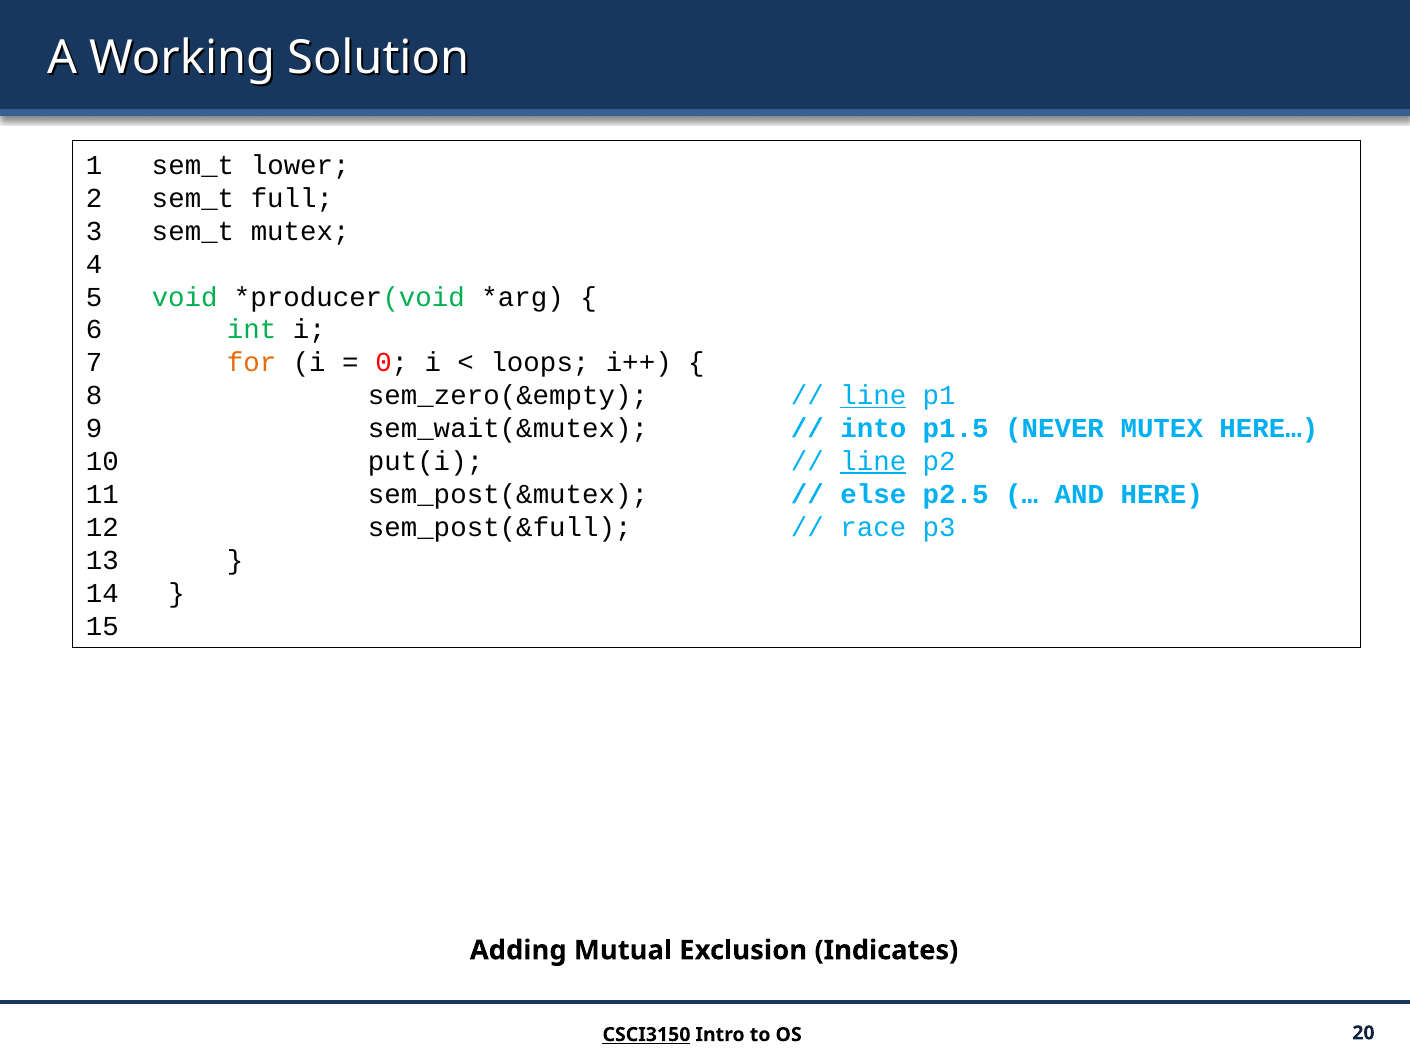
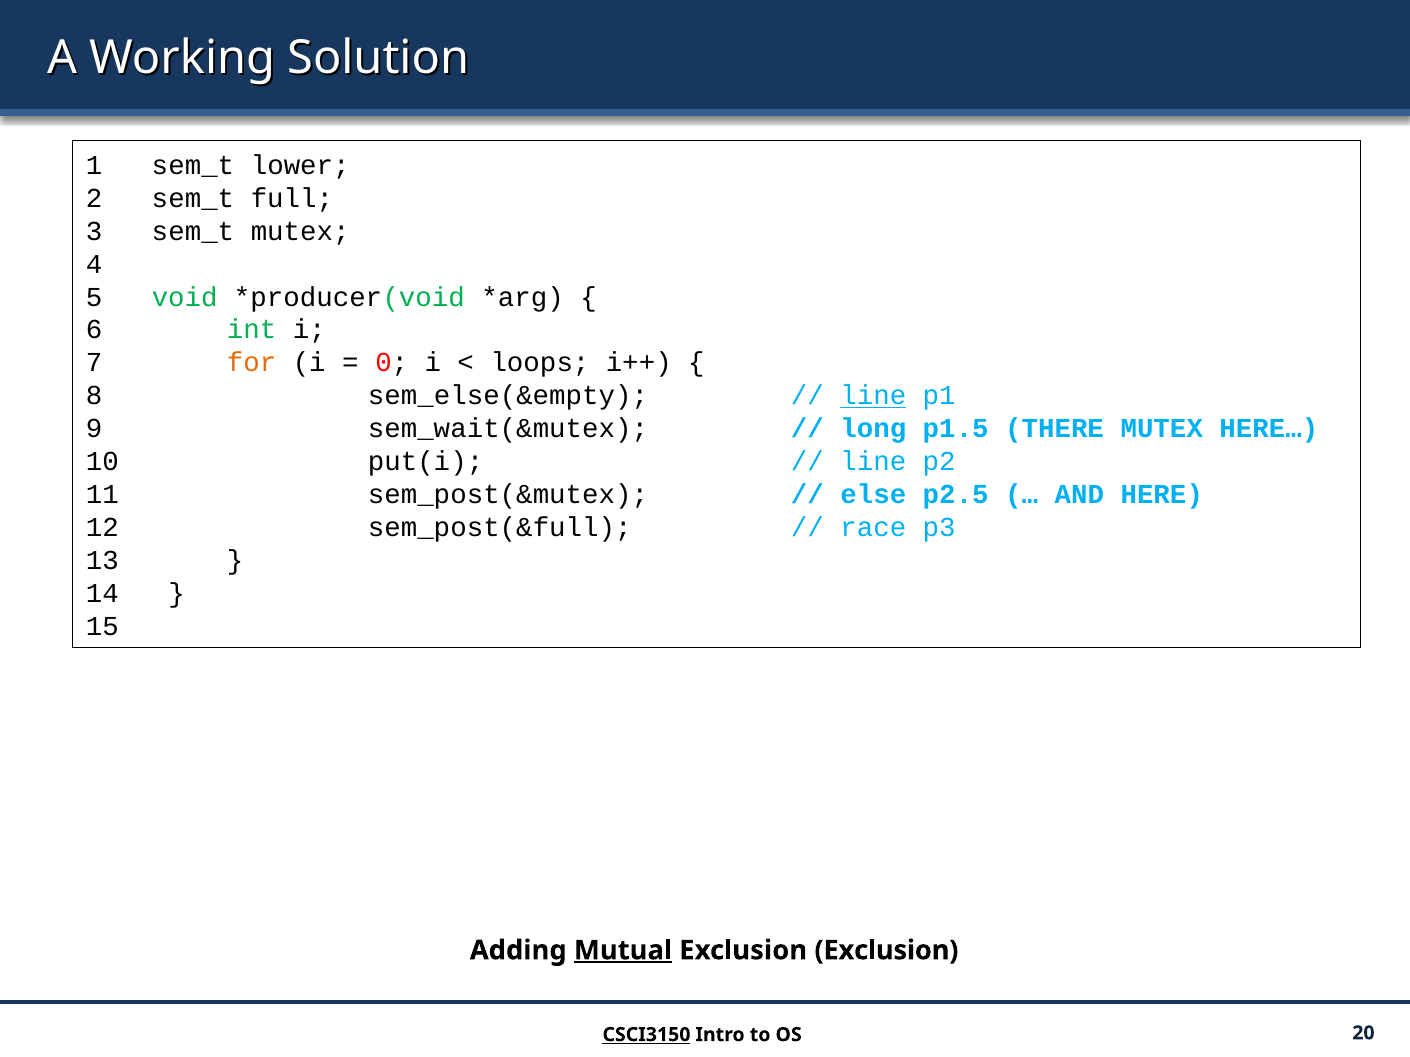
sem_zero(&empty: sem_zero(&empty -> sem_else(&empty
into: into -> long
NEVER: NEVER -> THERE
line at (873, 462) underline: present -> none
Mutual underline: none -> present
Exclusion Indicates: Indicates -> Exclusion
